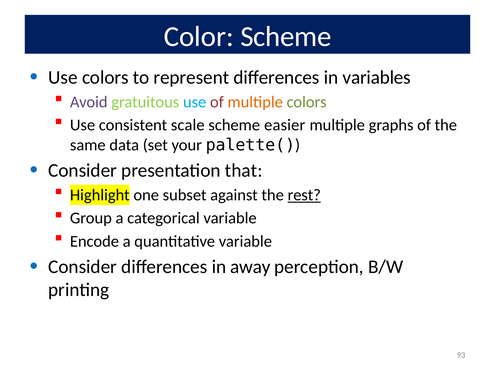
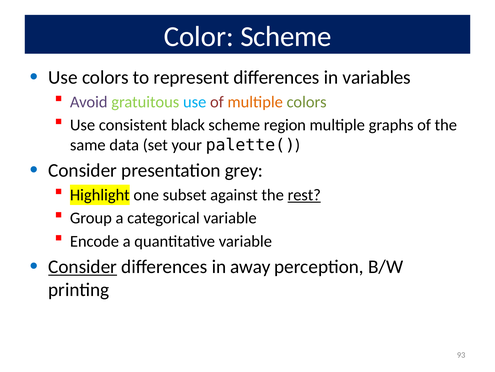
scale: scale -> black
easier: easier -> region
that: that -> grey
Consider at (83, 266) underline: none -> present
